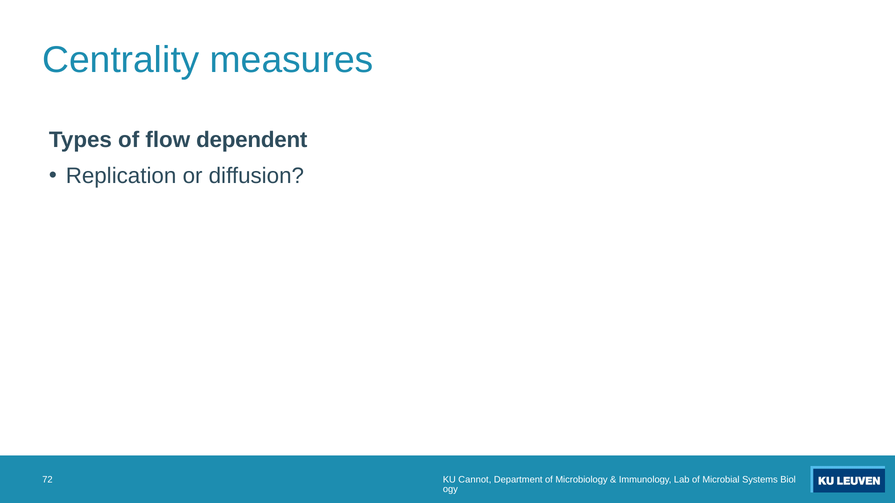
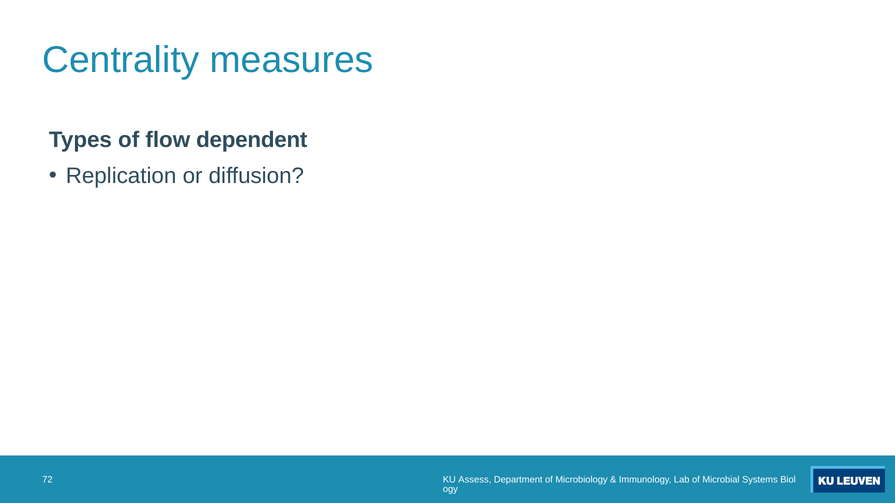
Cannot: Cannot -> Assess
